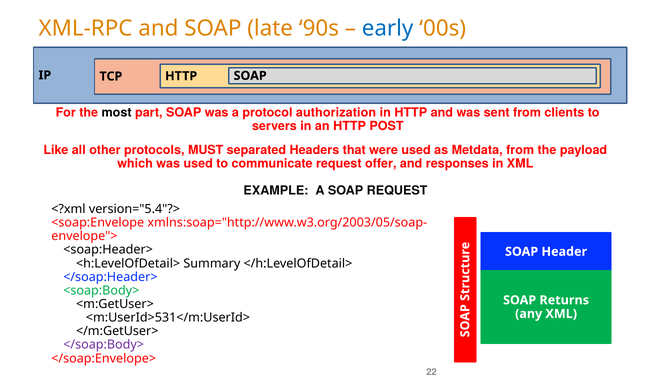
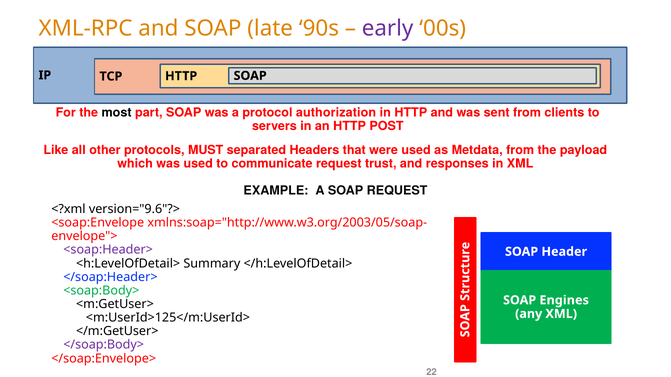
early colour: blue -> purple
offer: offer -> trust
version="5.4"?>: version="5.4"?> -> version="9.6"?>
<soap:Header> colour: black -> purple
Returns: Returns -> Engines
<m:UserId>531</m:UserId>: <m:UserId>531</m:UserId> -> <m:UserId>125</m:UserId>
